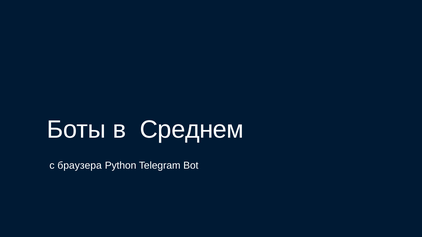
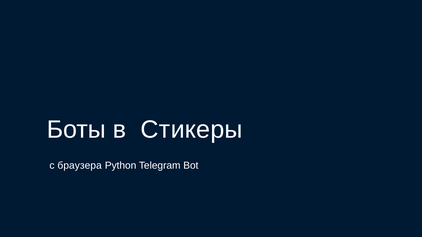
Среднем: Среднем -> Стикеры
